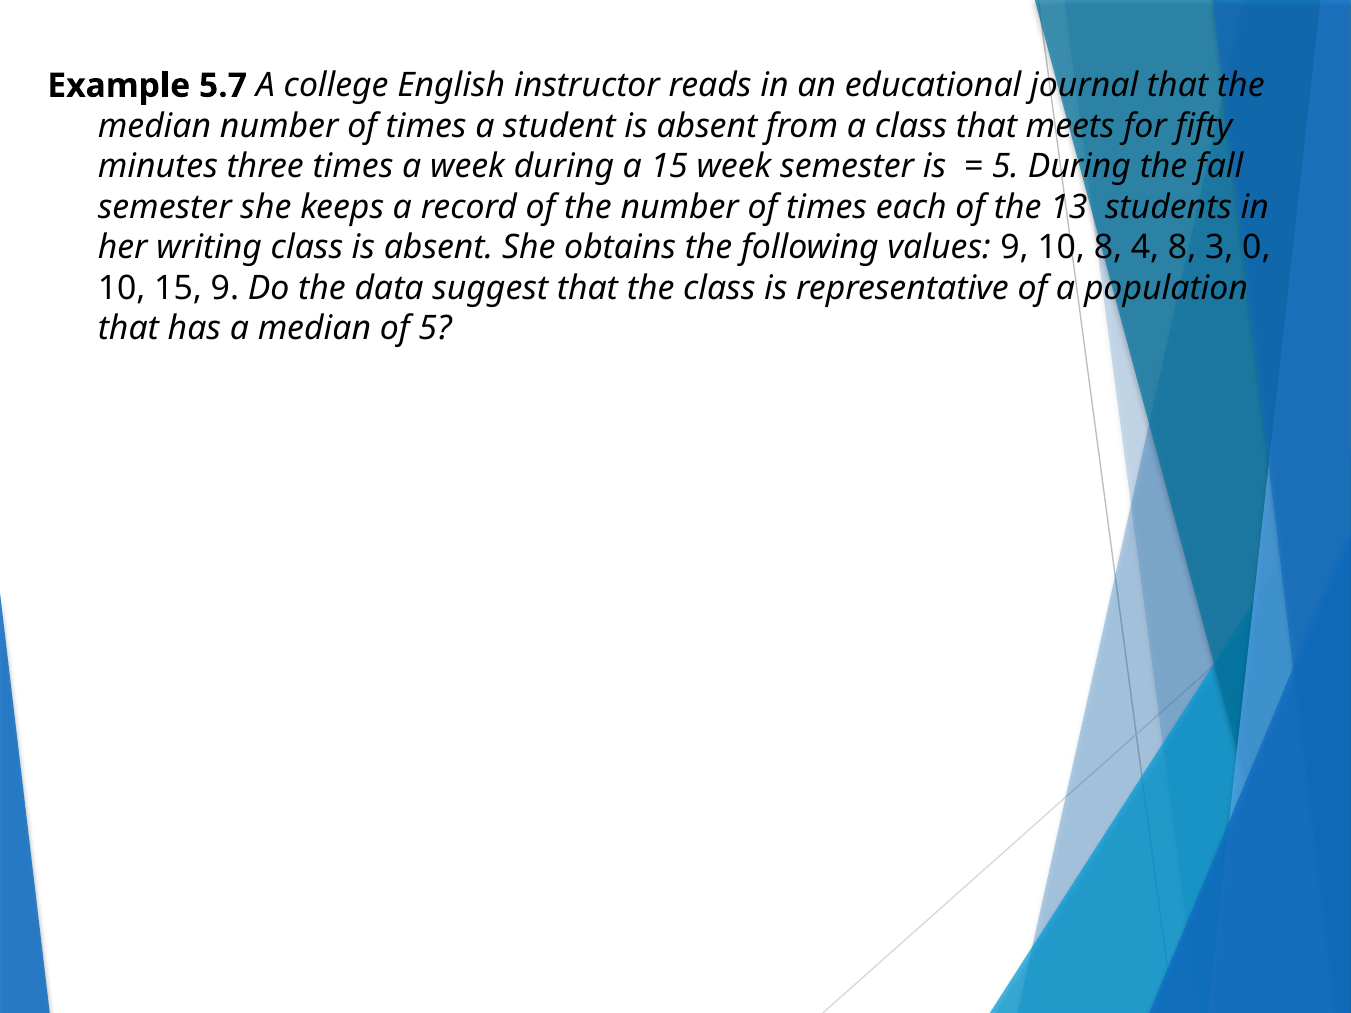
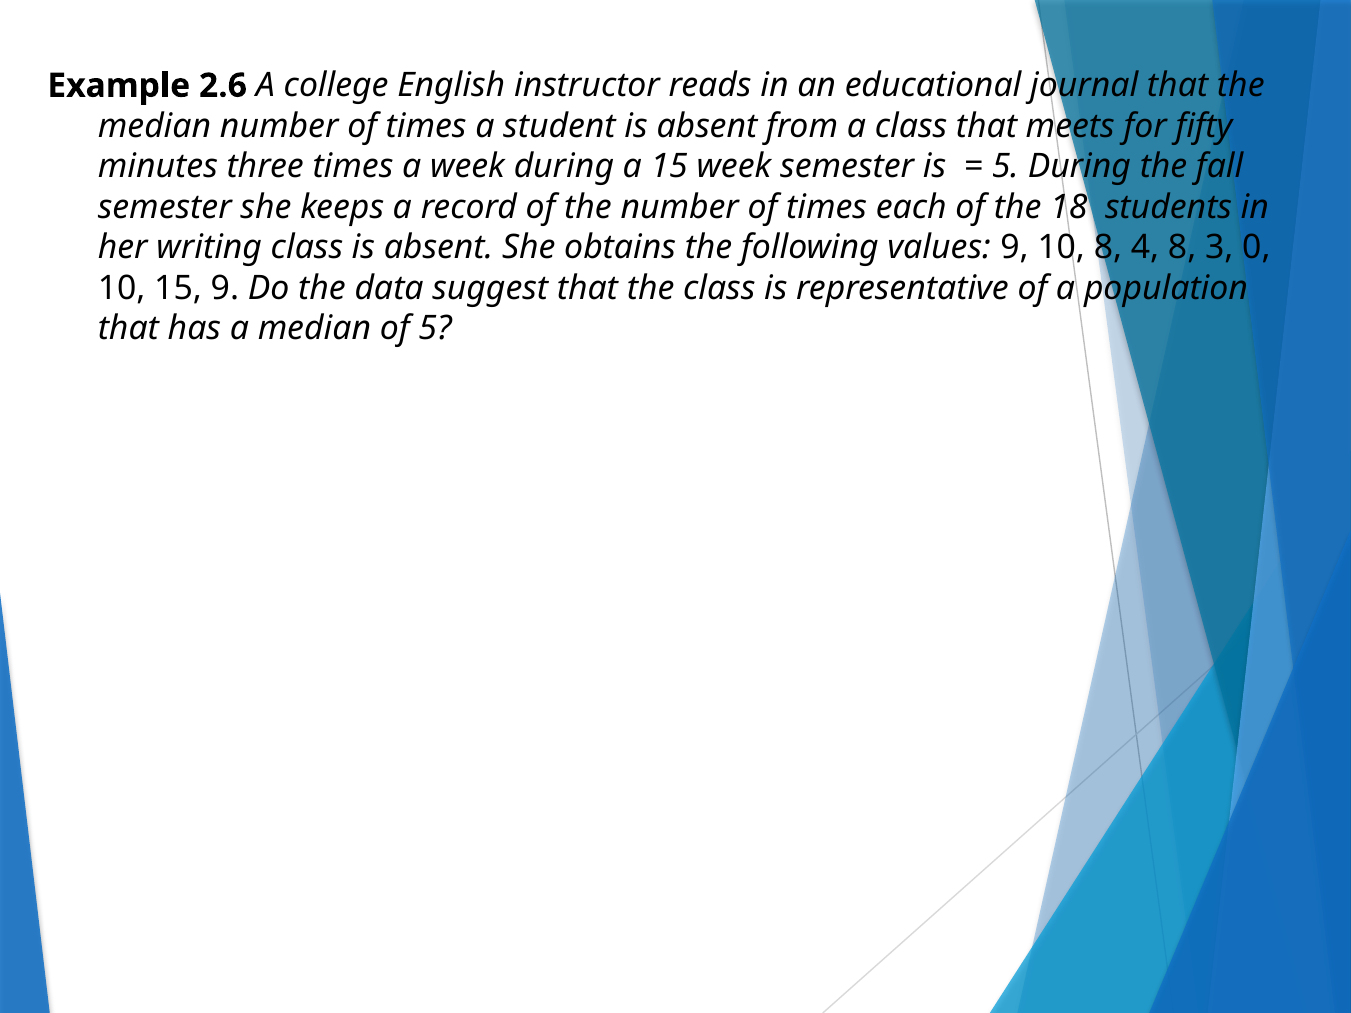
5.7: 5.7 -> 2.6
13: 13 -> 18
